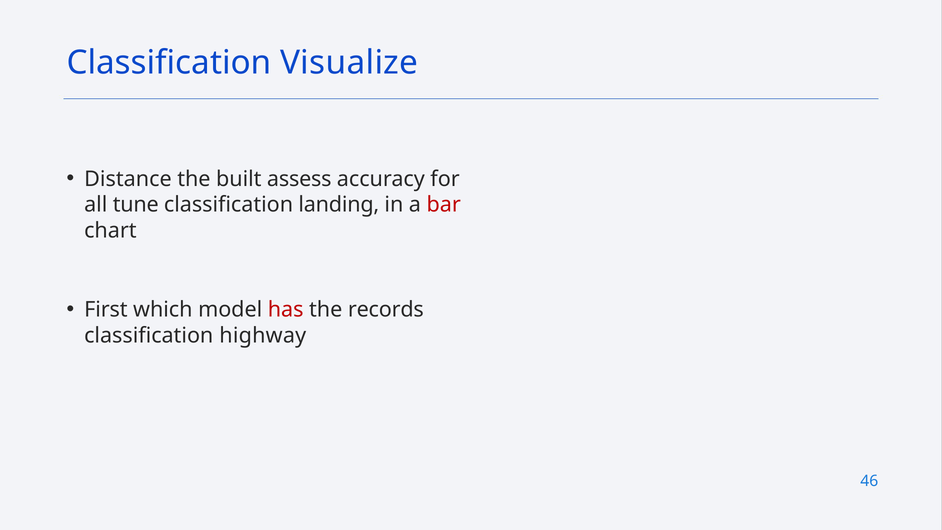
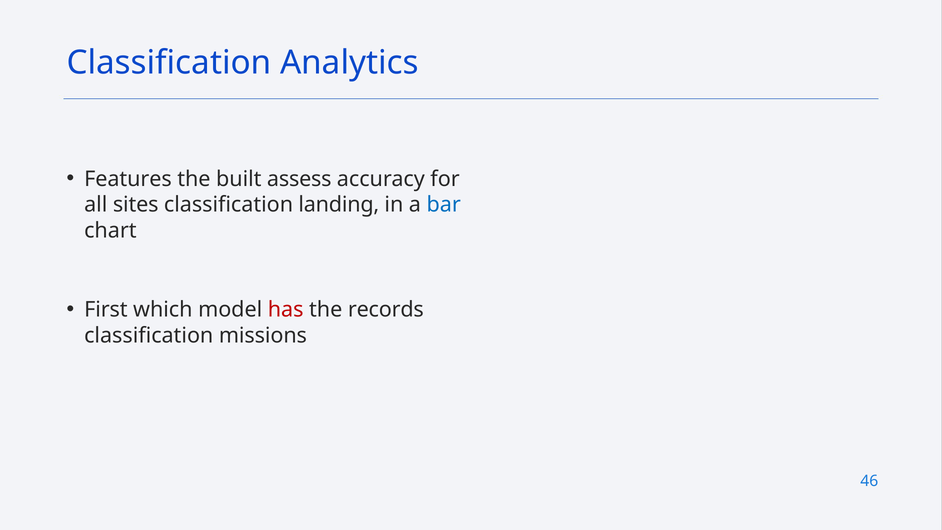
Visualize: Visualize -> Analytics
Distance: Distance -> Features
tune: tune -> sites
bar colour: red -> blue
highway: highway -> missions
